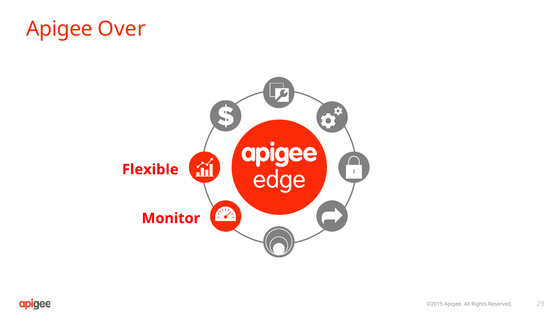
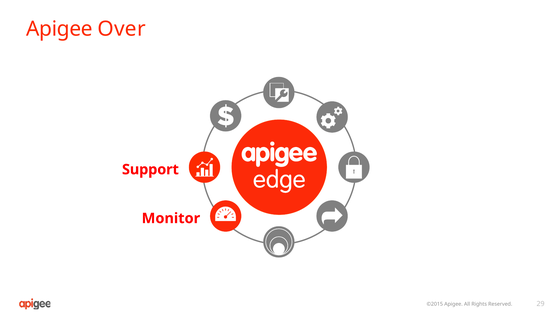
Flexible: Flexible -> Support
